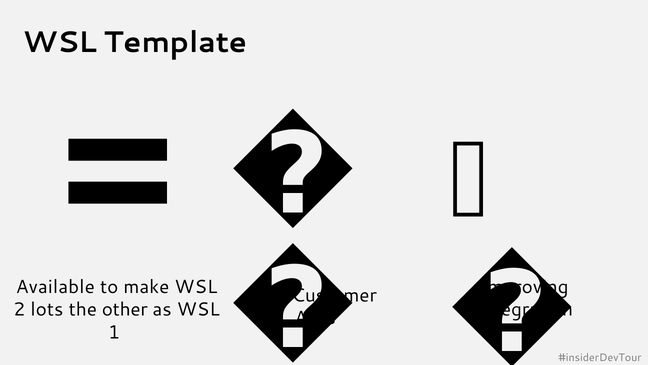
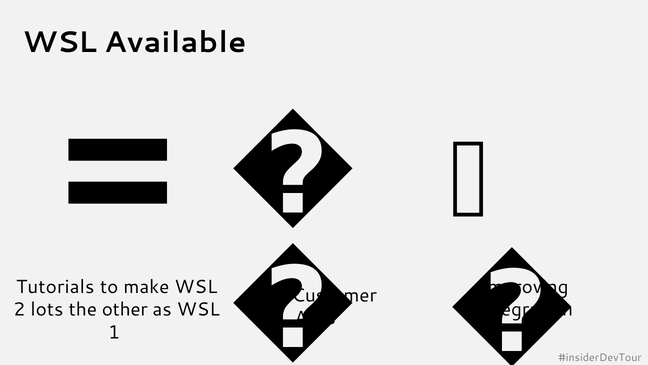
Template: Template -> Available
Available: Available -> Tutorials
